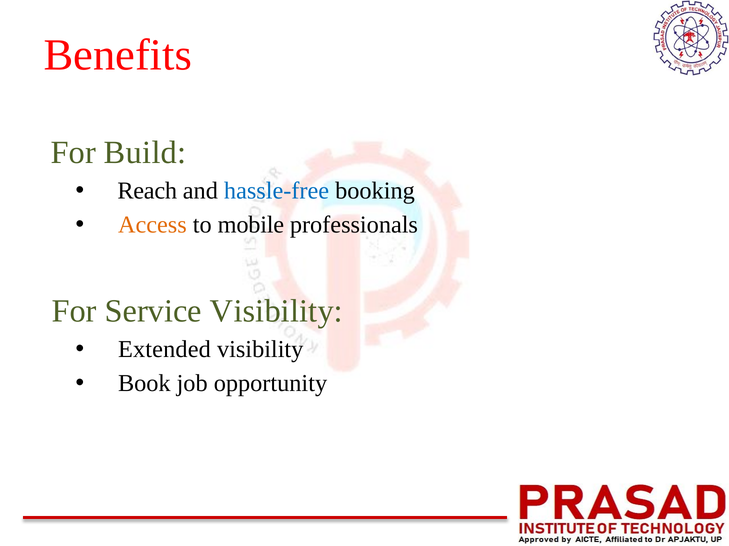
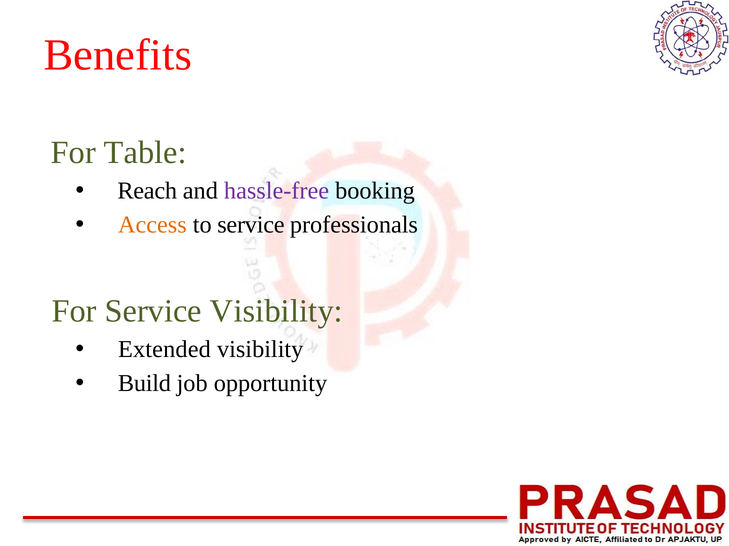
Build: Build -> Table
hassle-free colour: blue -> purple
to mobile: mobile -> service
Book: Book -> Build
